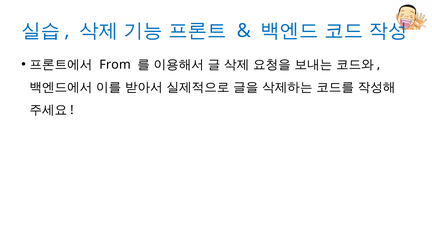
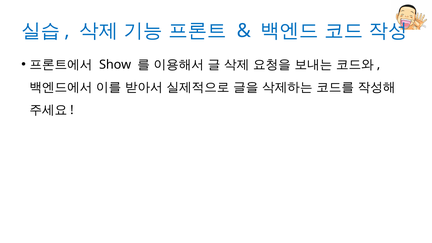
From: From -> Show
